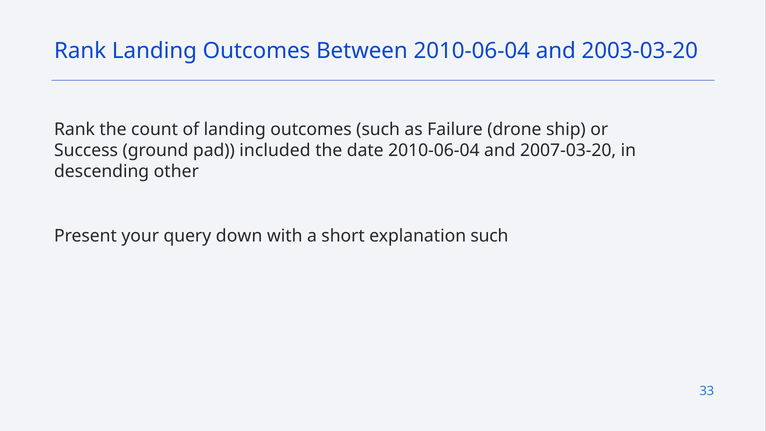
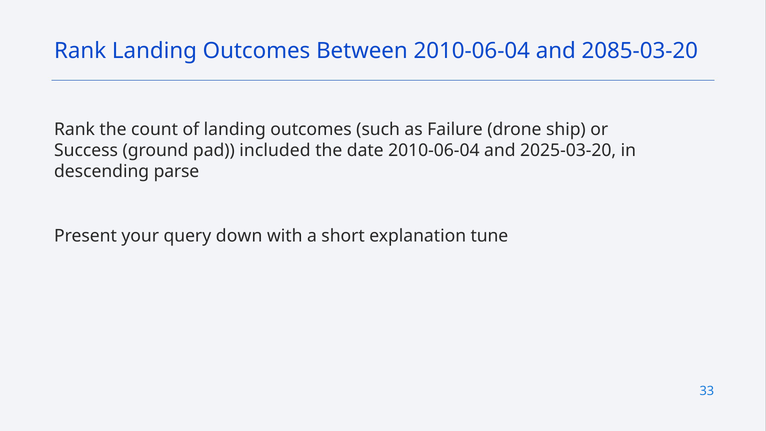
2003-03-20: 2003-03-20 -> 2085-03-20
2007-03-20: 2007-03-20 -> 2025-03-20
other: other -> parse
explanation such: such -> tune
